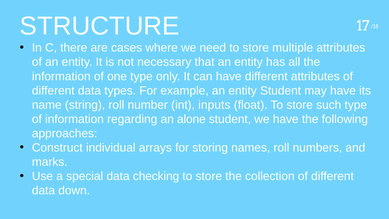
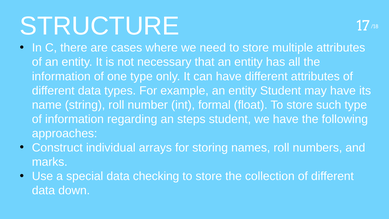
inputs: inputs -> formal
alone: alone -> steps
